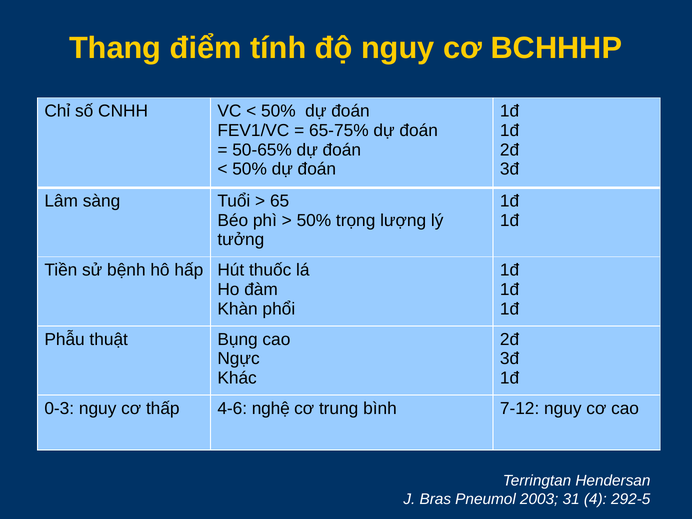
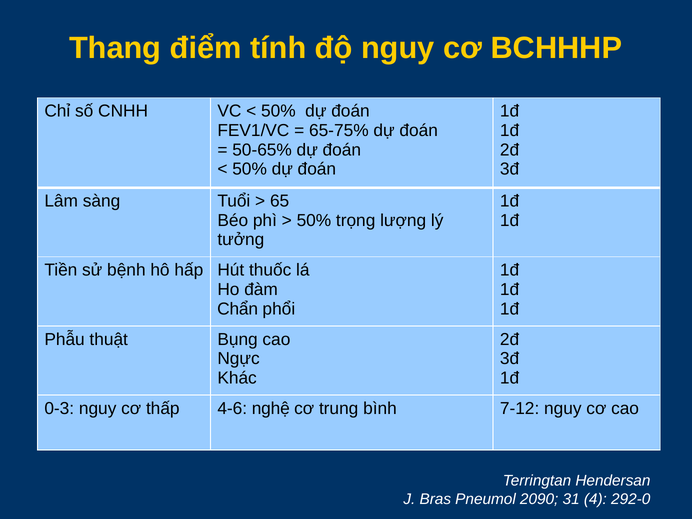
Khàn: Khàn -> Chẩn
2003: 2003 -> 2090
292-5: 292-5 -> 292-0
